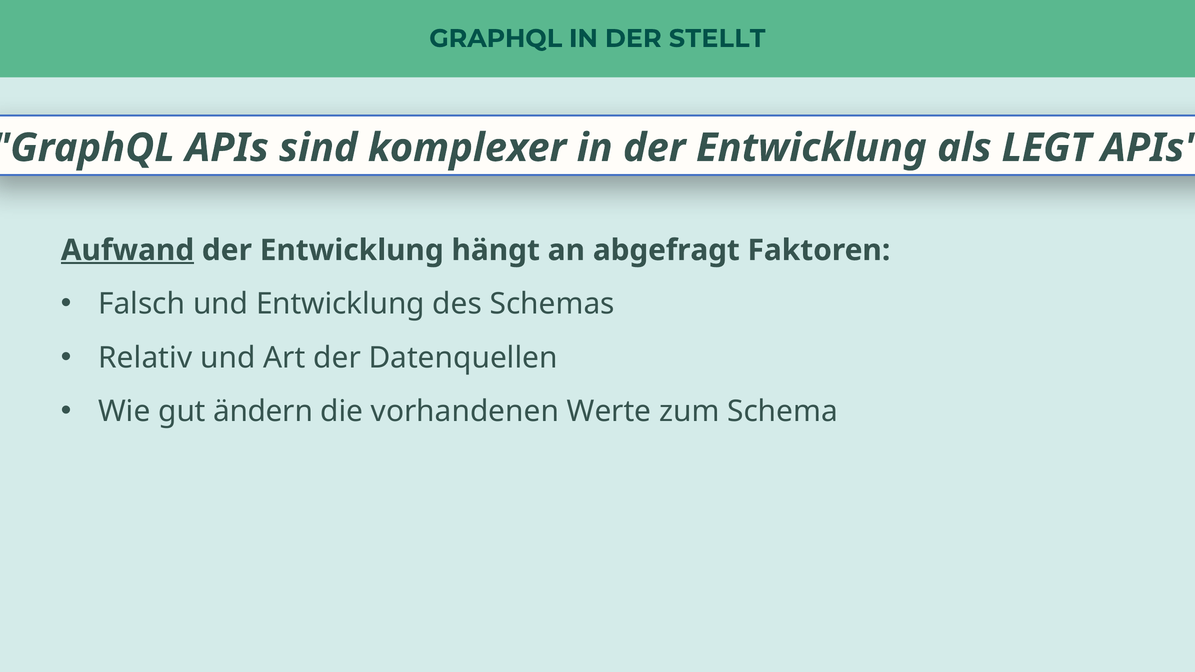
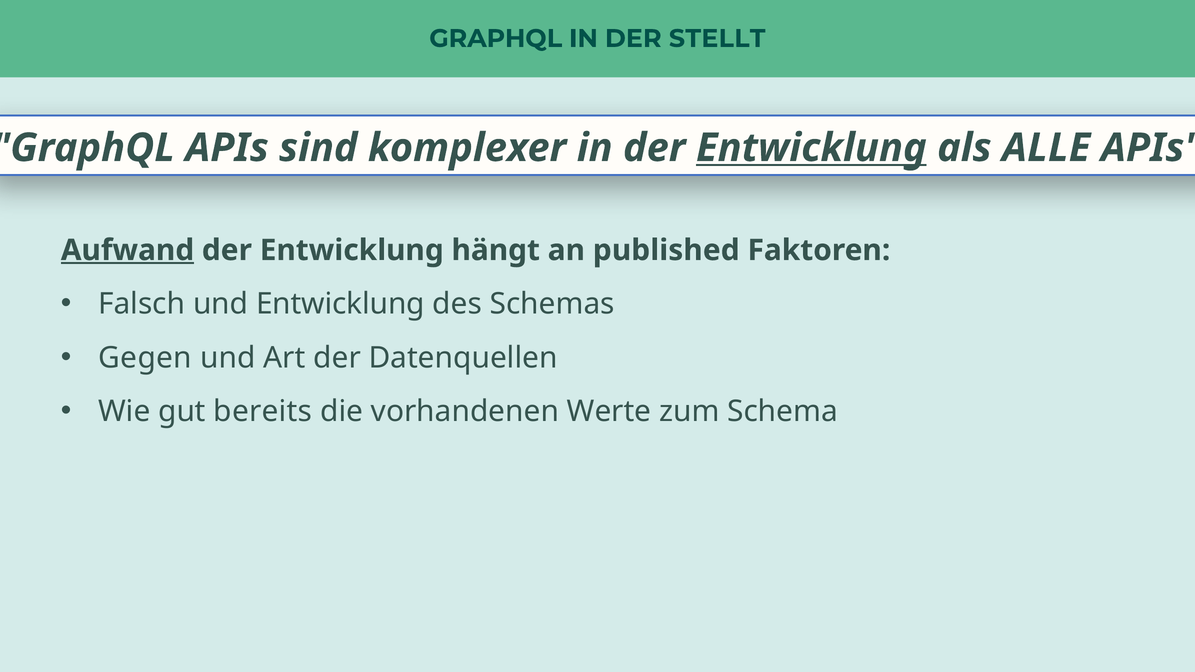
Entwicklung at (811, 148) underline: none -> present
LEGT: LEGT -> ALLE
abgefragt: abgefragt -> published
Relativ: Relativ -> Gegen
ändern: ändern -> bereits
